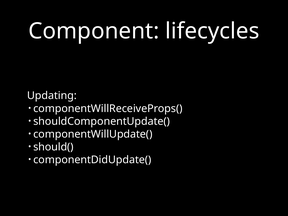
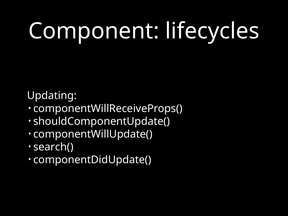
should(: should( -> search(
